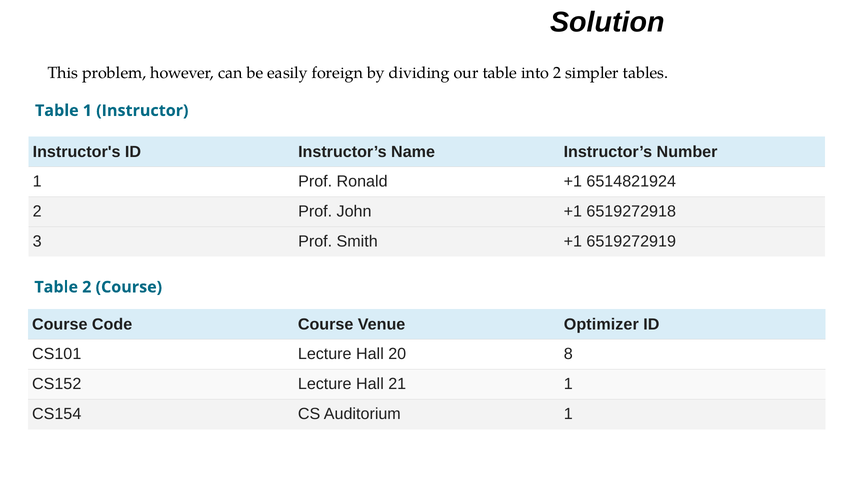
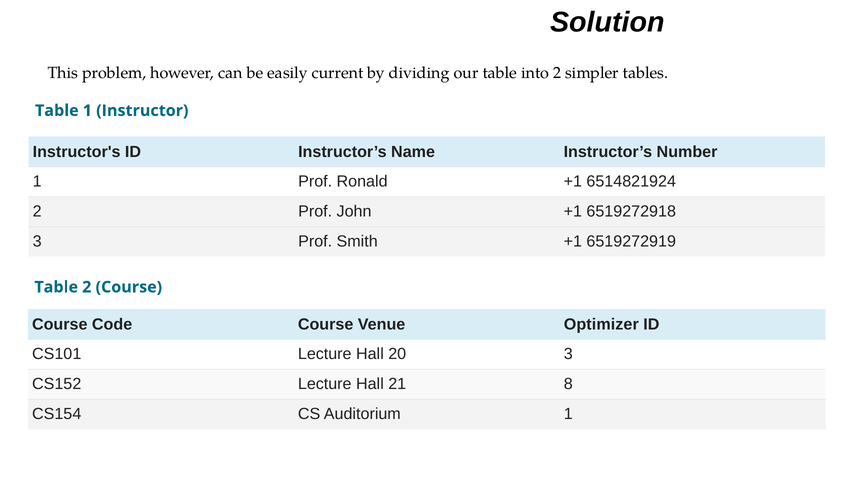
foreign: foreign -> current
20 8: 8 -> 3
21 1: 1 -> 8
